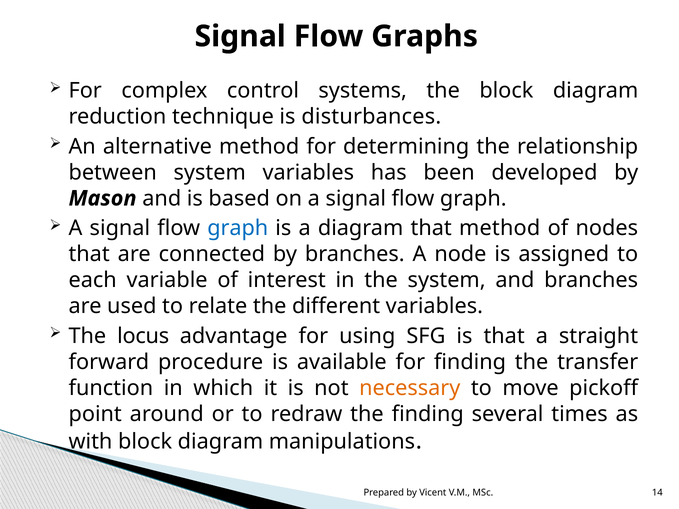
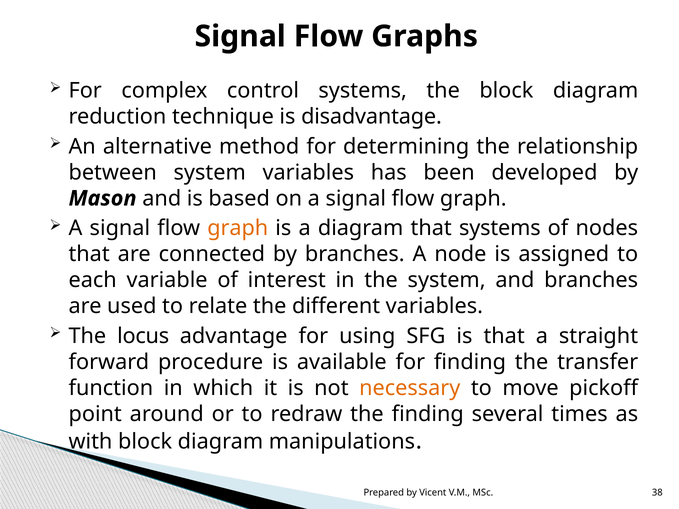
disturbances: disturbances -> disadvantage
graph at (238, 228) colour: blue -> orange
that method: method -> systems
14: 14 -> 38
